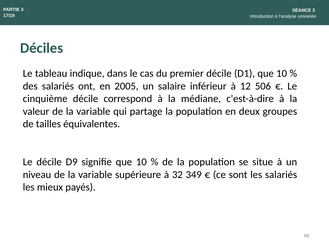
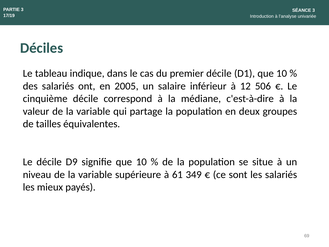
32: 32 -> 61
